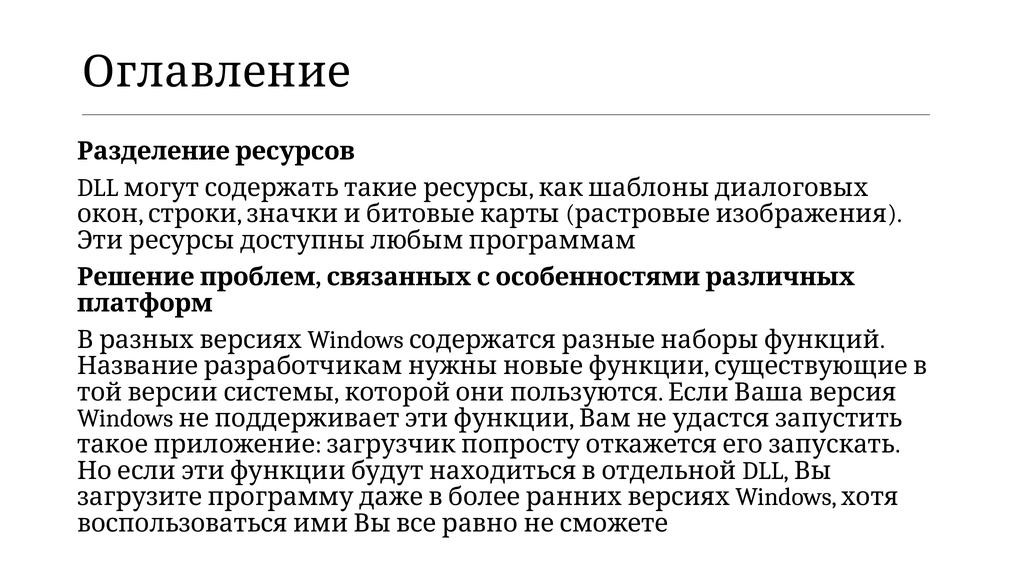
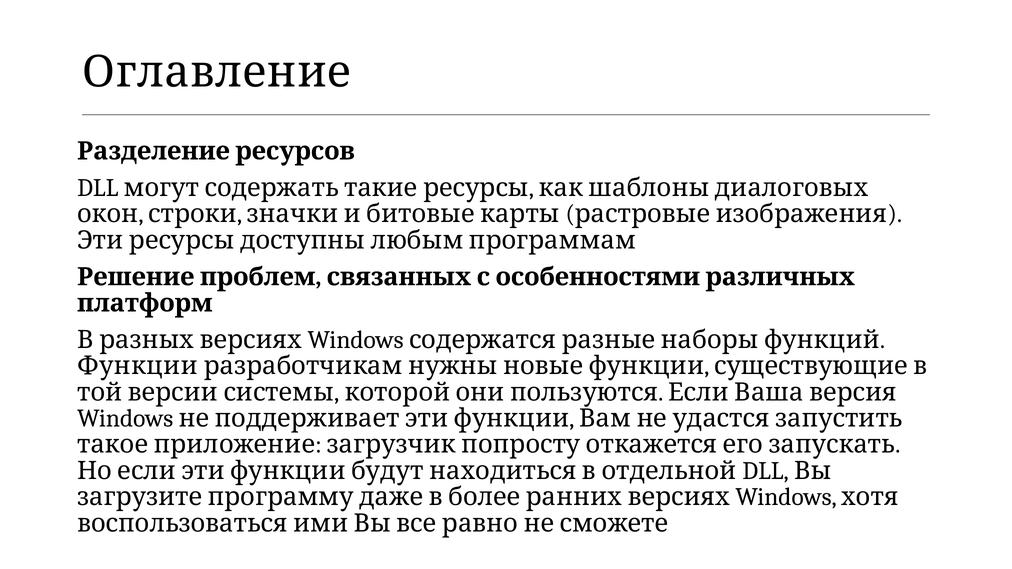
Название at (138, 366): Название -> Функции
